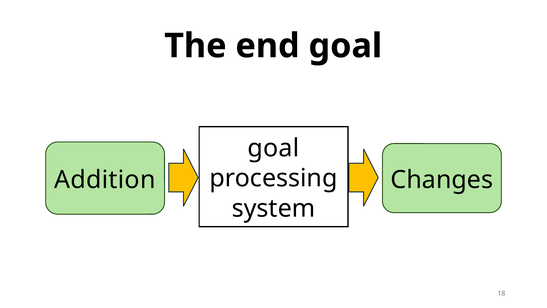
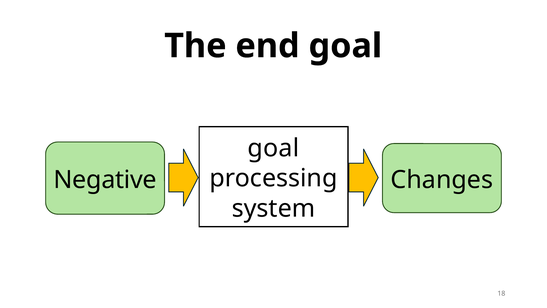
Addition: Addition -> Negative
